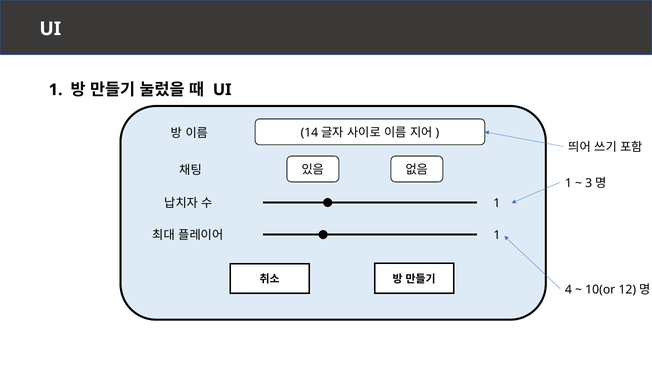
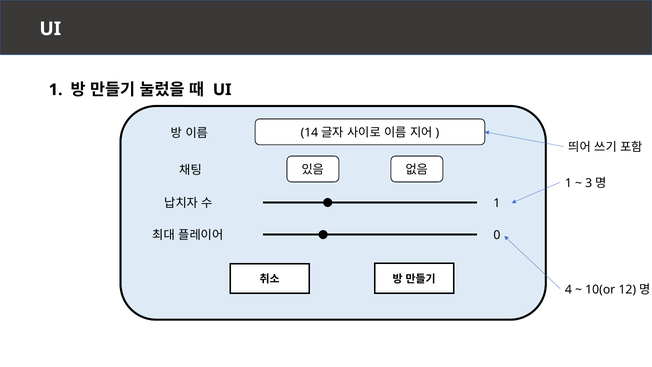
1 at (497, 235): 1 -> 0
